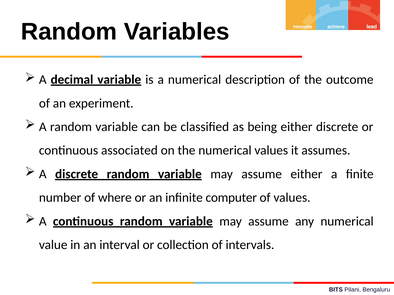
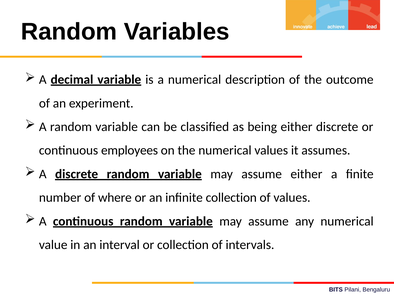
associated: associated -> employees
infinite computer: computer -> collection
